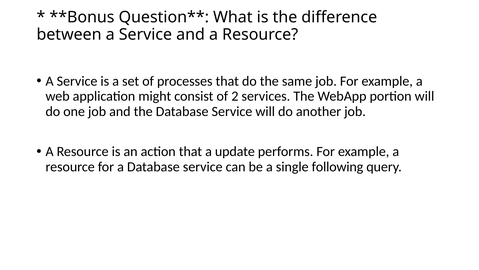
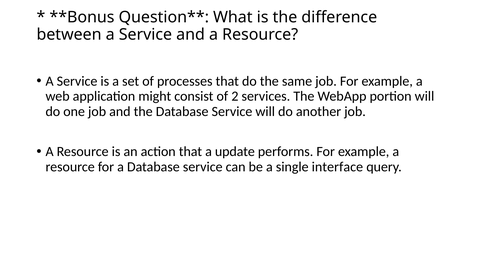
following: following -> interface
